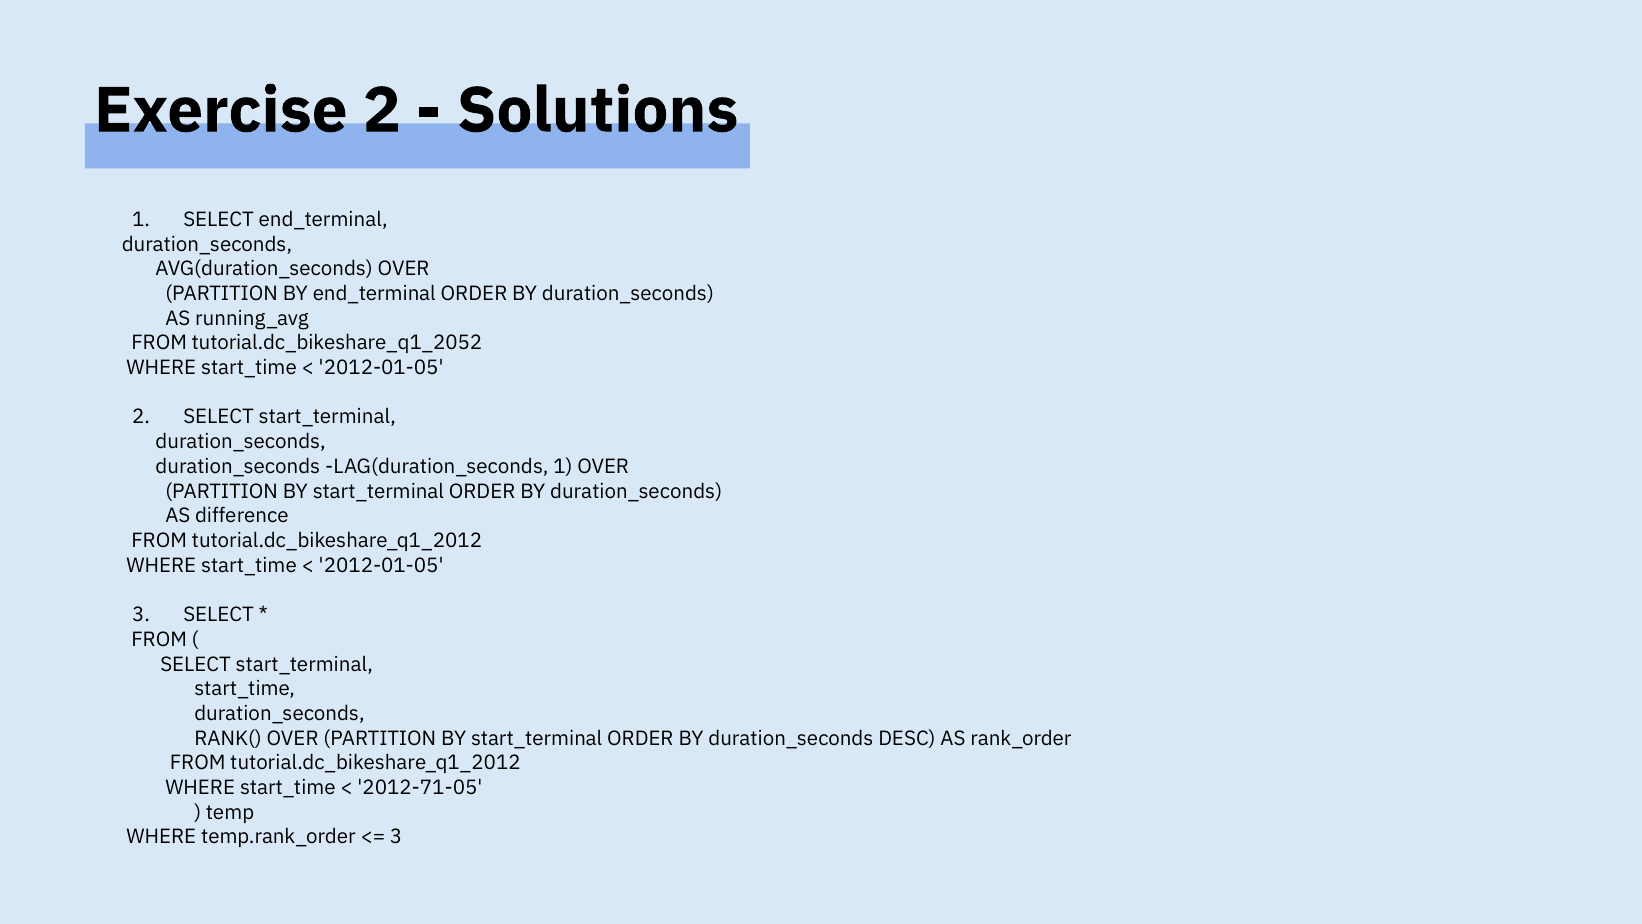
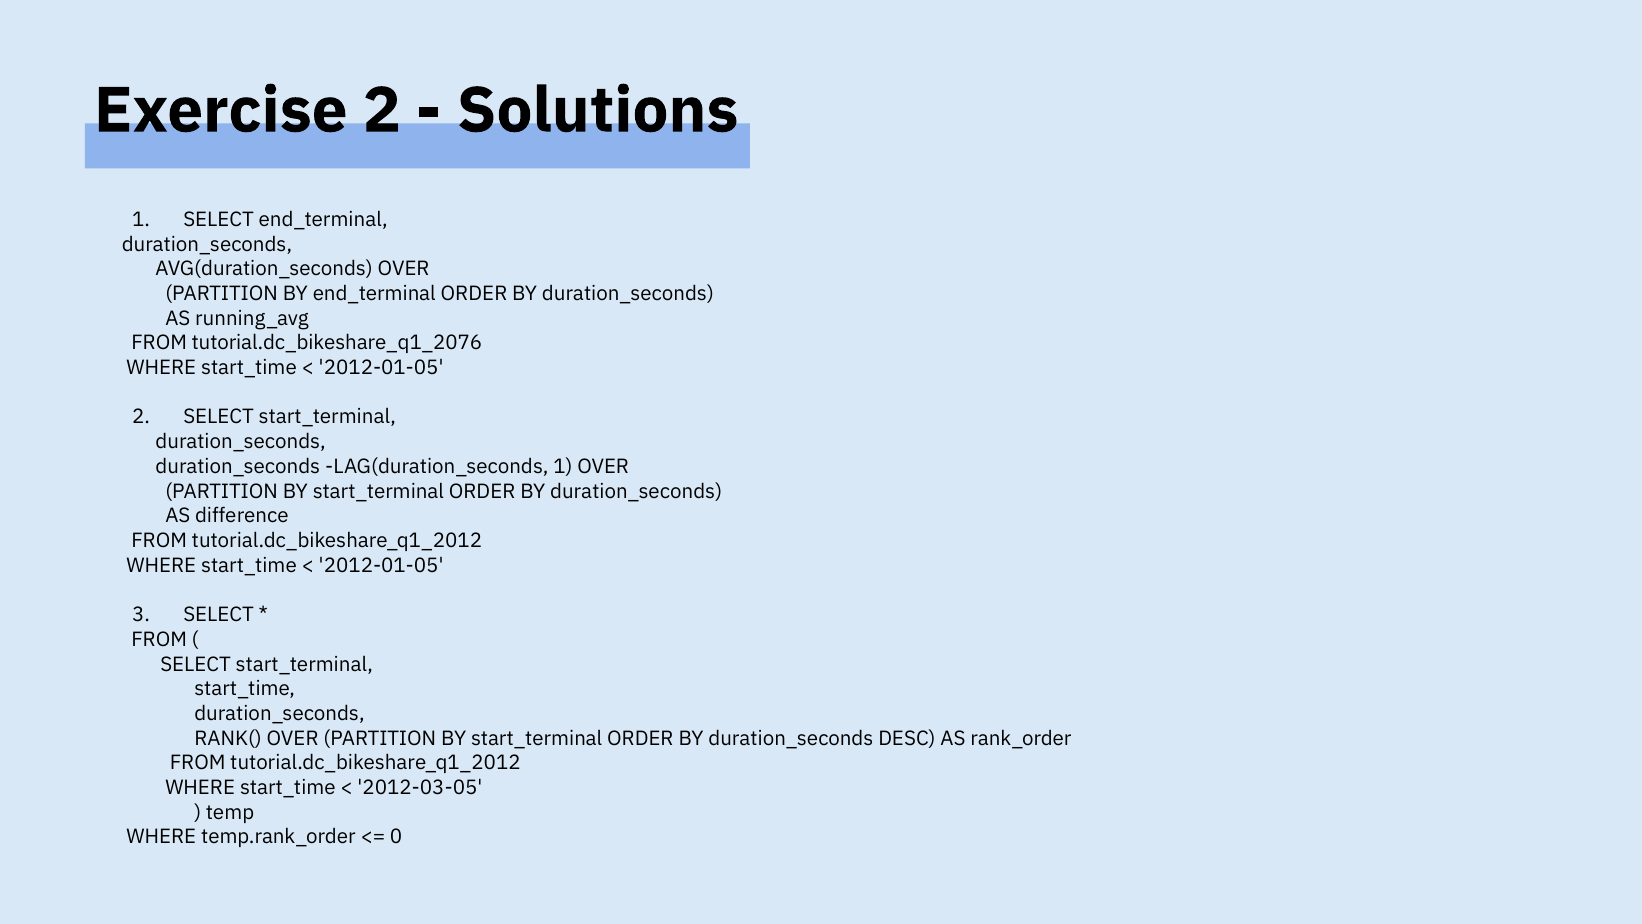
tutorial.dc_bikeshare_q1_2052: tutorial.dc_bikeshare_q1_2052 -> tutorial.dc_bikeshare_q1_2076
2012-71-05: 2012-71-05 -> 2012-03-05
3 at (396, 837): 3 -> 0
